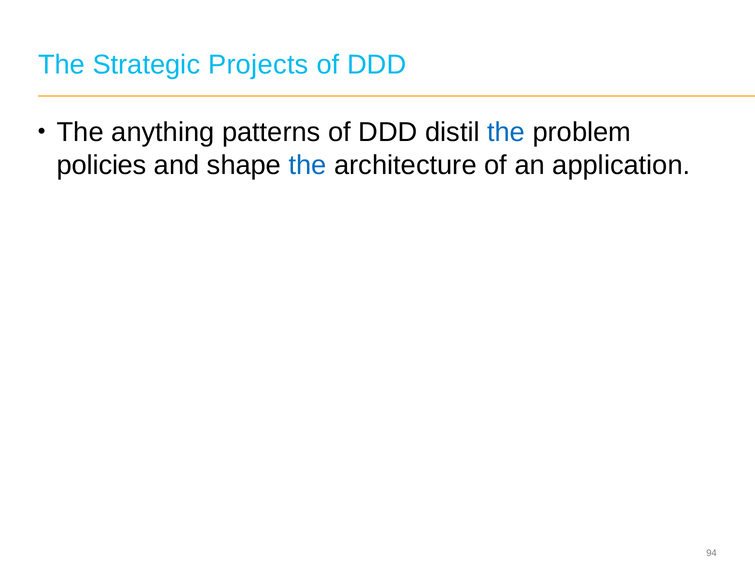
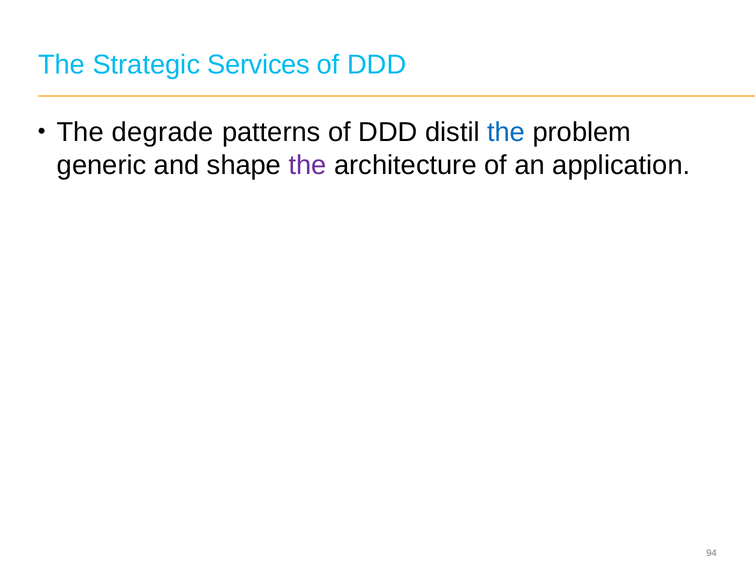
Projects: Projects -> Services
anything: anything -> degrade
policies: policies -> generic
the at (308, 165) colour: blue -> purple
